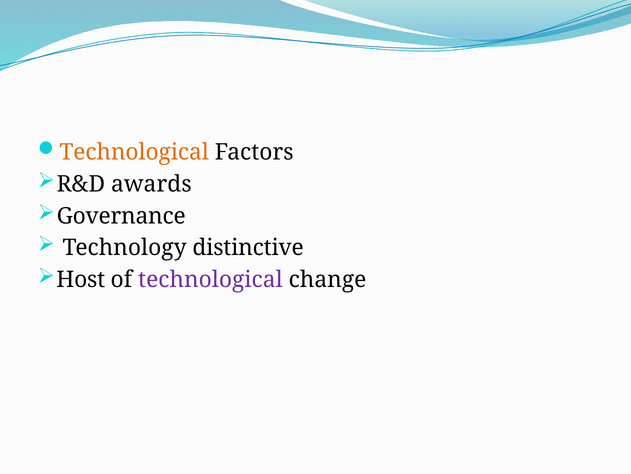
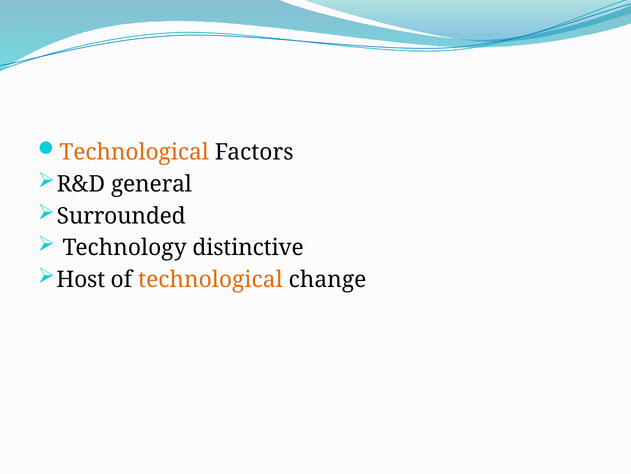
awards: awards -> general
Governance: Governance -> Surrounded
technological at (210, 279) colour: purple -> orange
